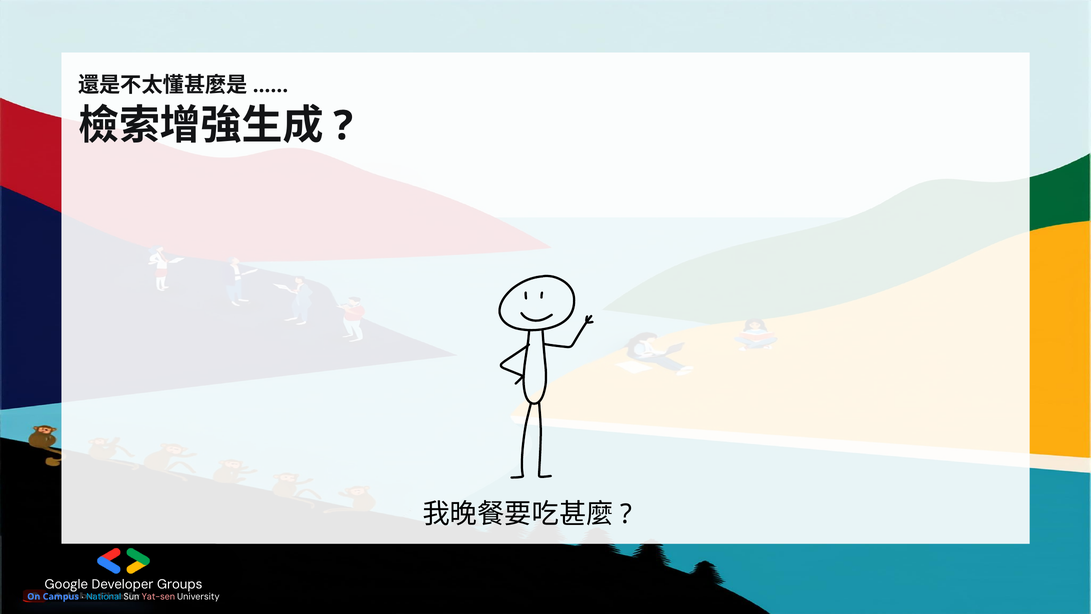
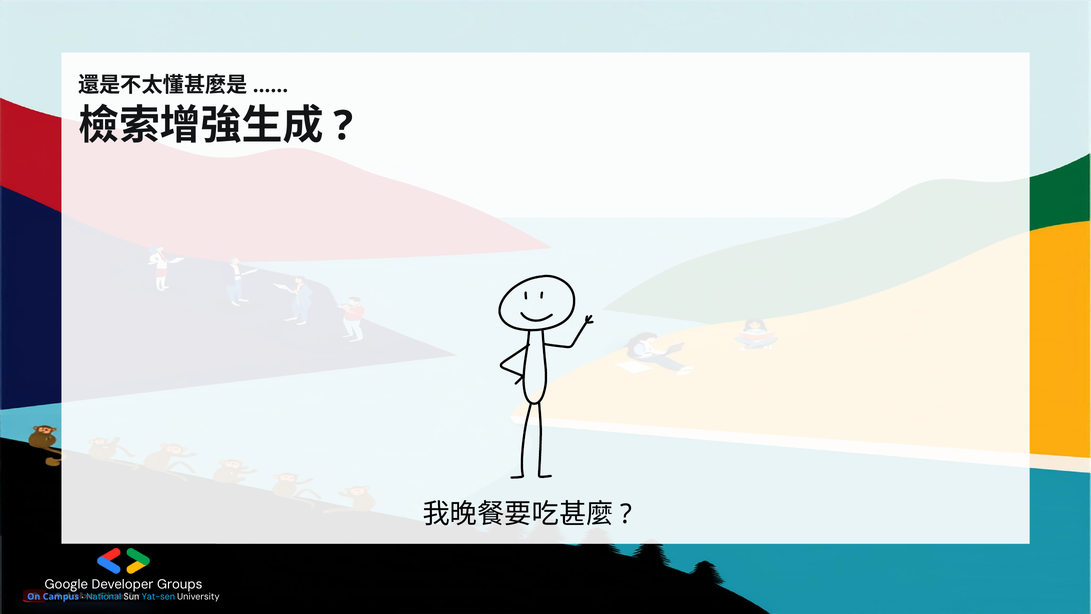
Yat-sen colour: pink -> light blue
